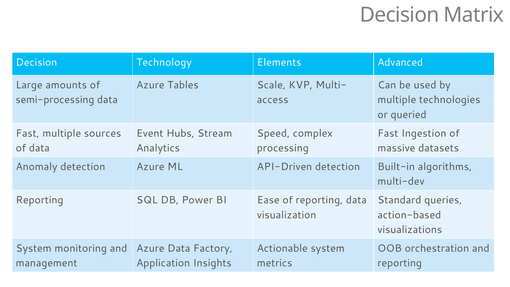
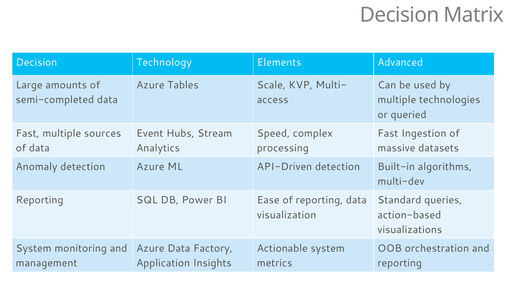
semi-processing: semi-processing -> semi-completed
